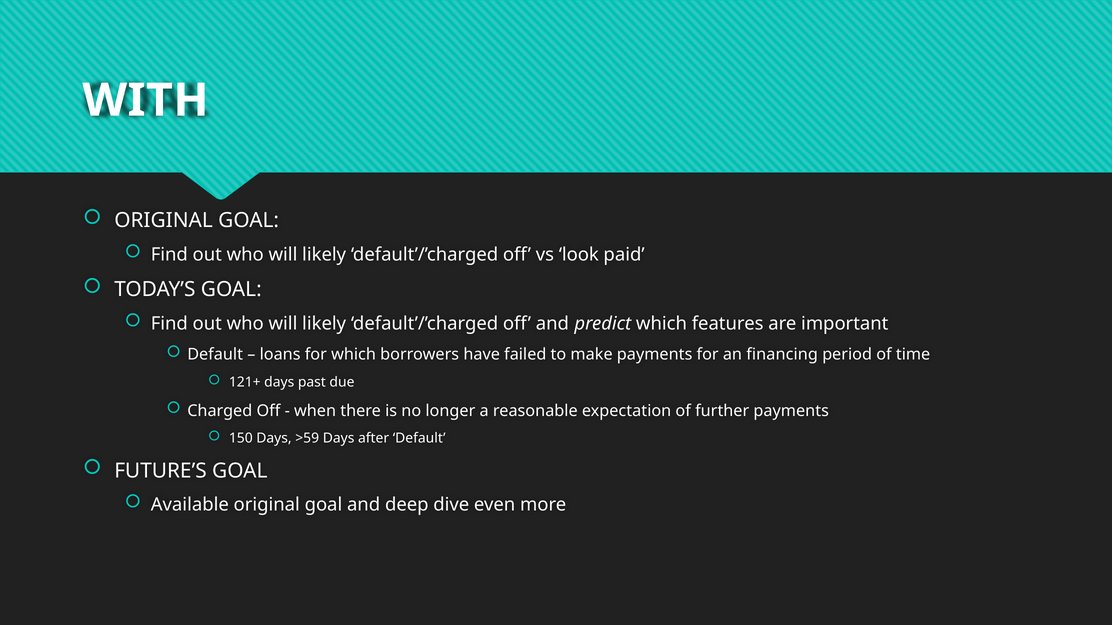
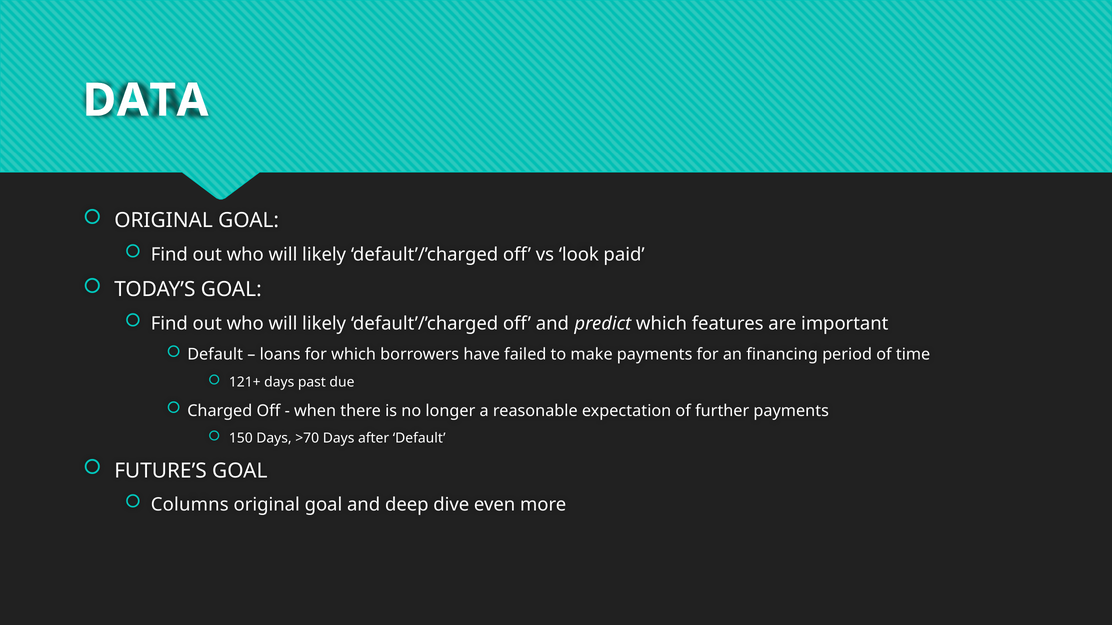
WITH: WITH -> DATA
>59: >59 -> >70
Available: Available -> Columns
